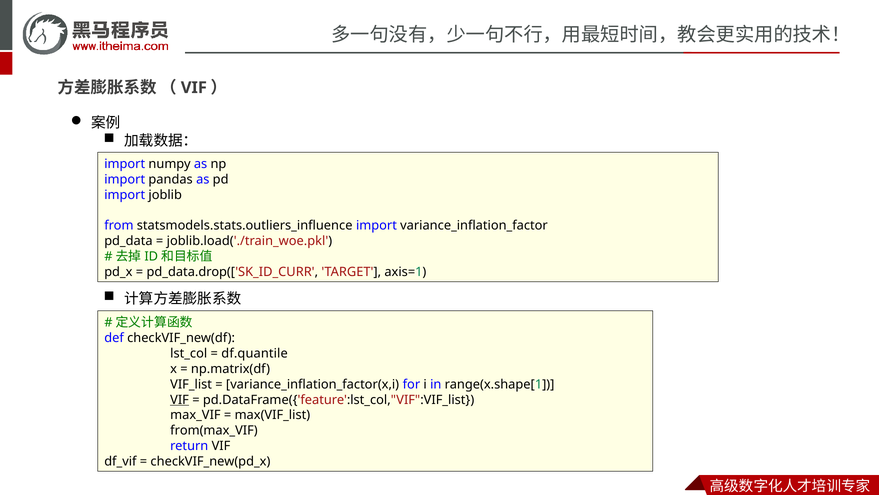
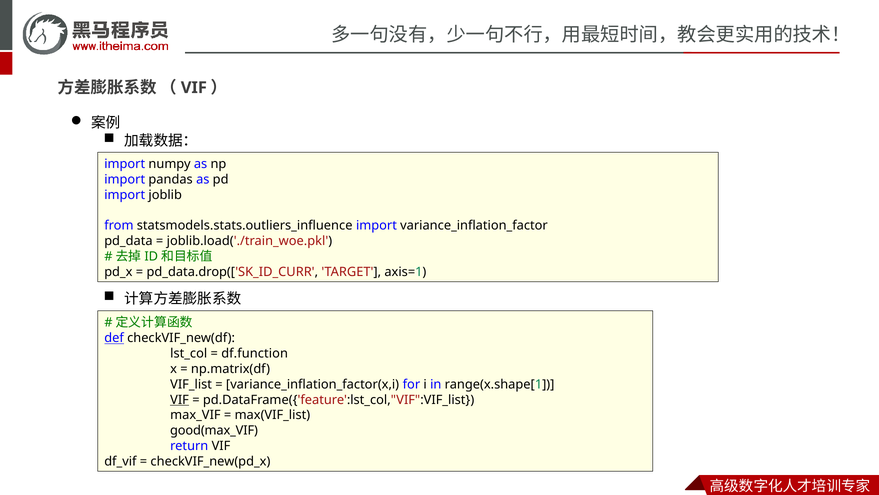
def underline: none -> present
df.quantile: df.quantile -> df.function
from(max_VIF: from(max_VIF -> good(max_VIF
